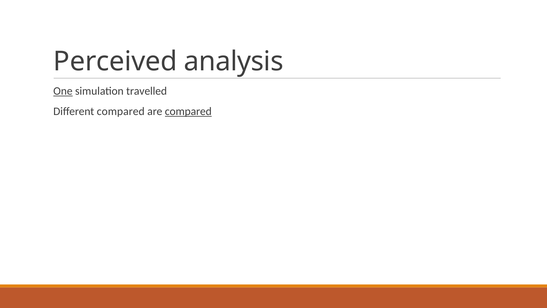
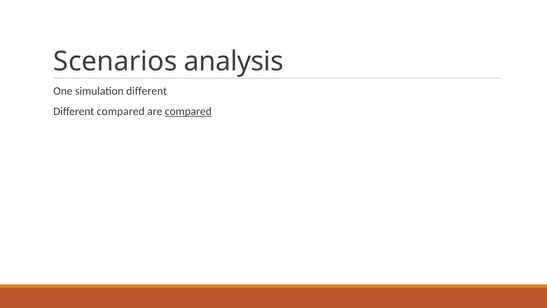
Perceived: Perceived -> Scenarios
One underline: present -> none
simulation travelled: travelled -> different
